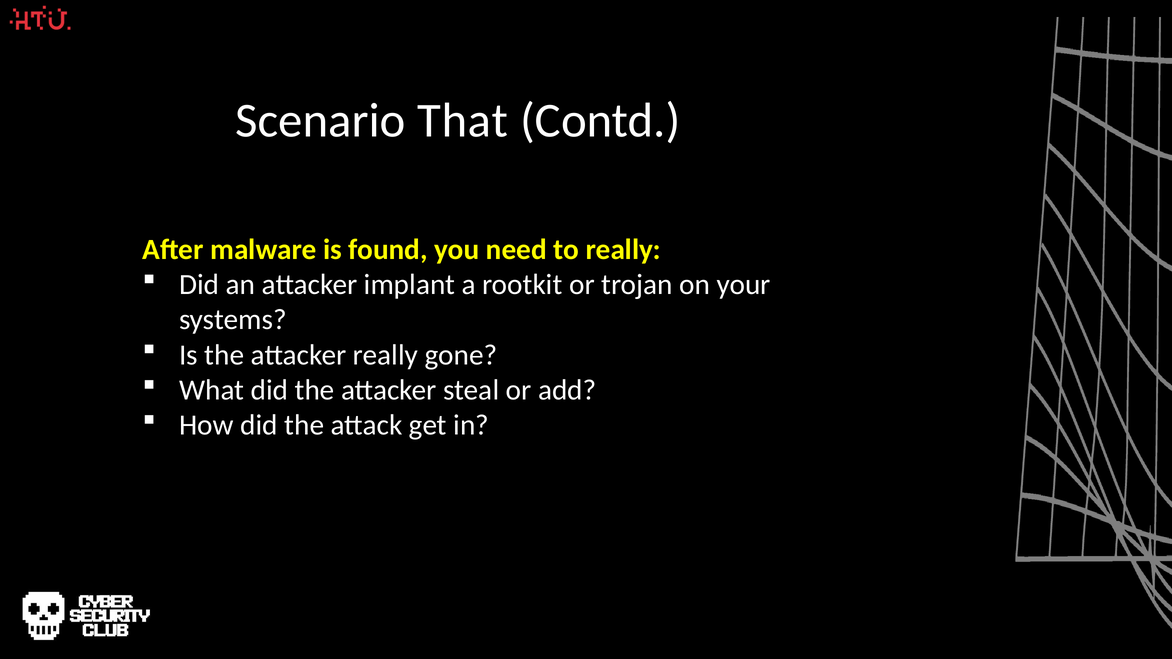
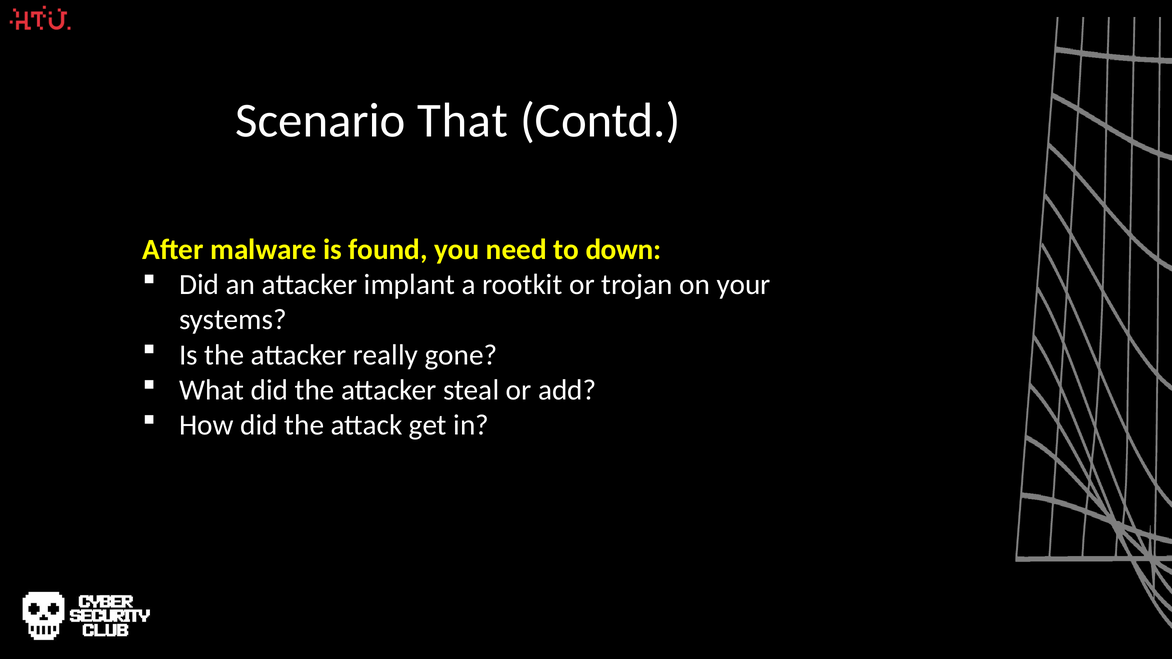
to really: really -> down
